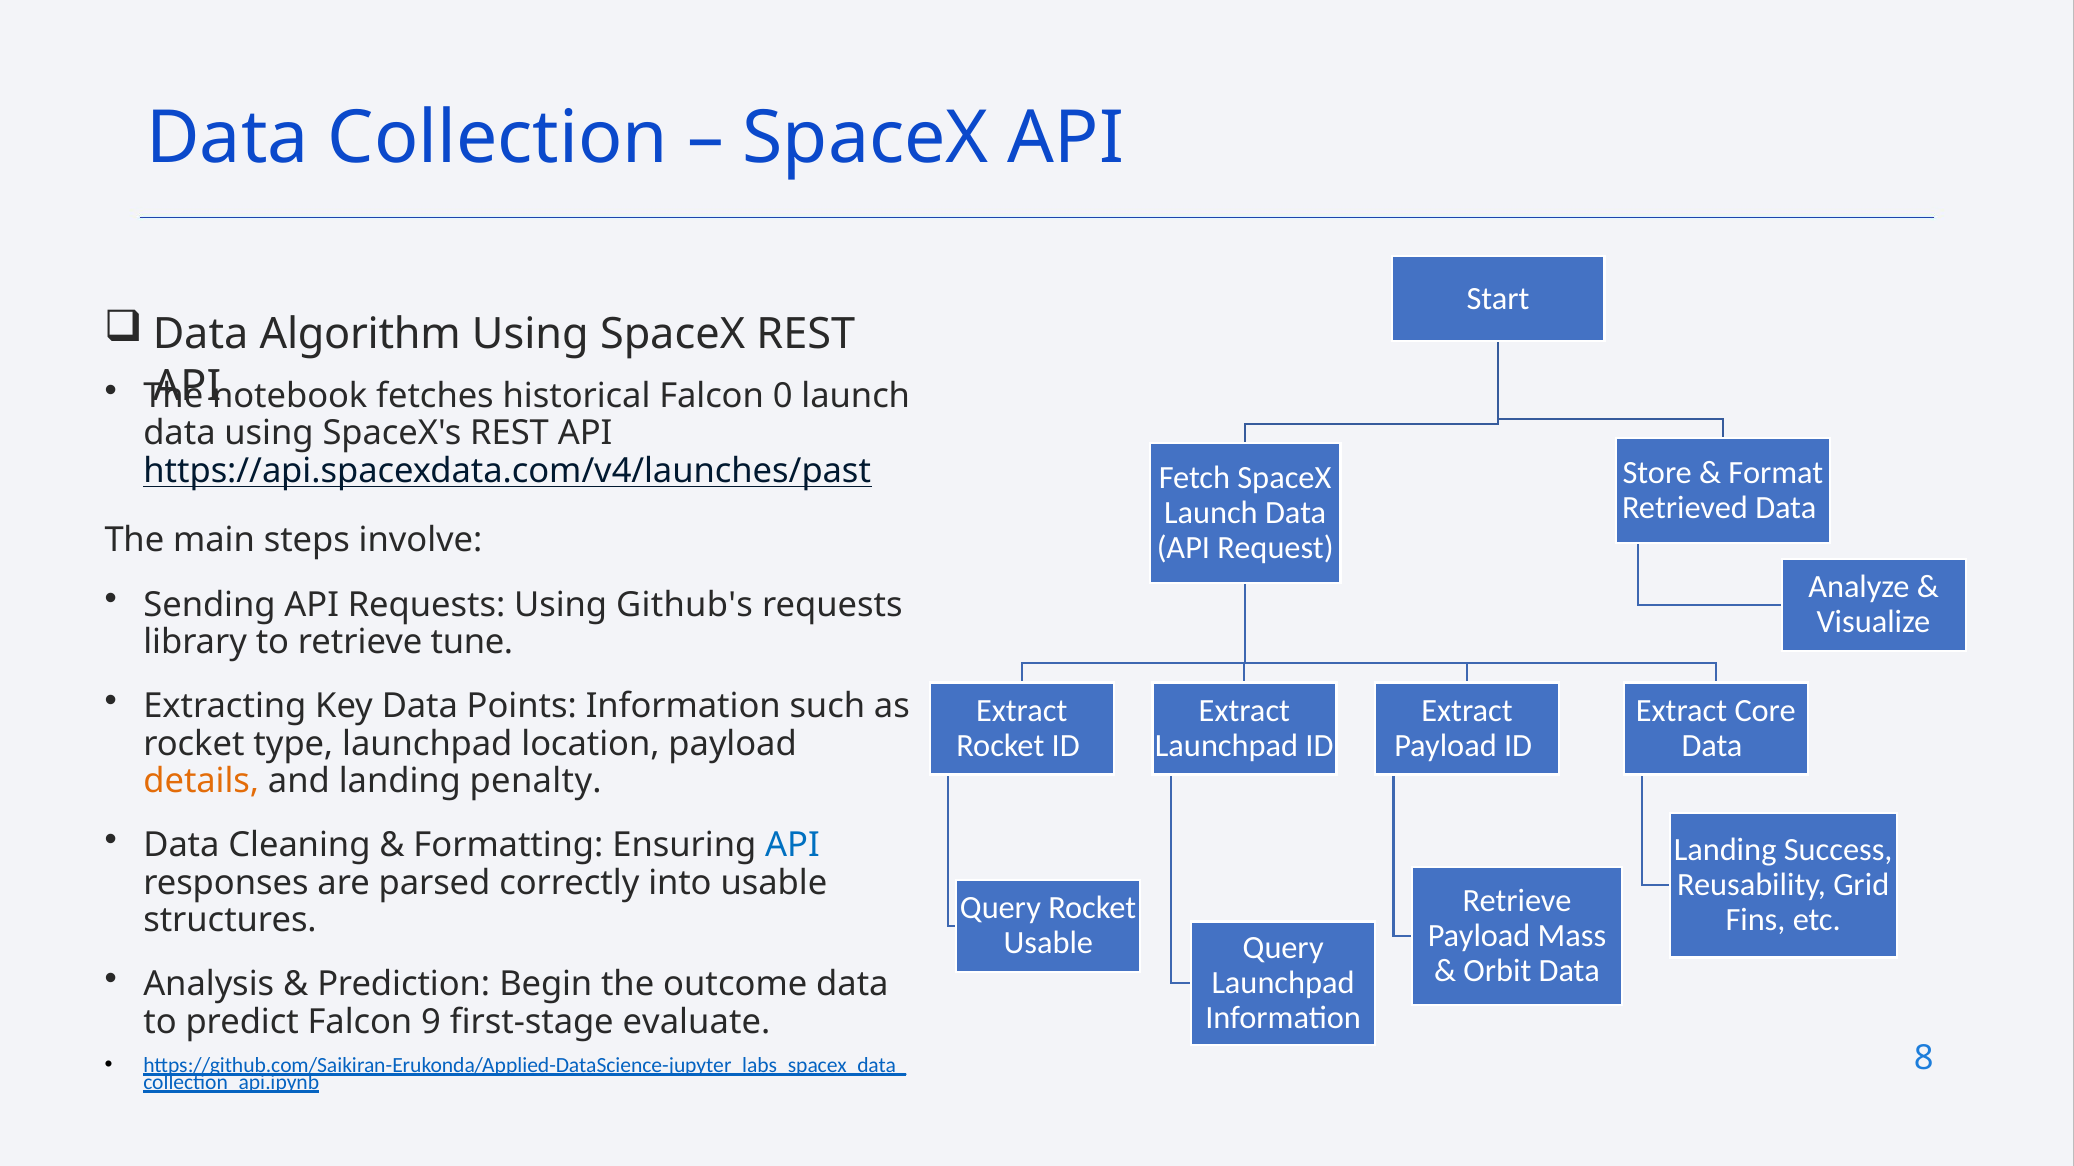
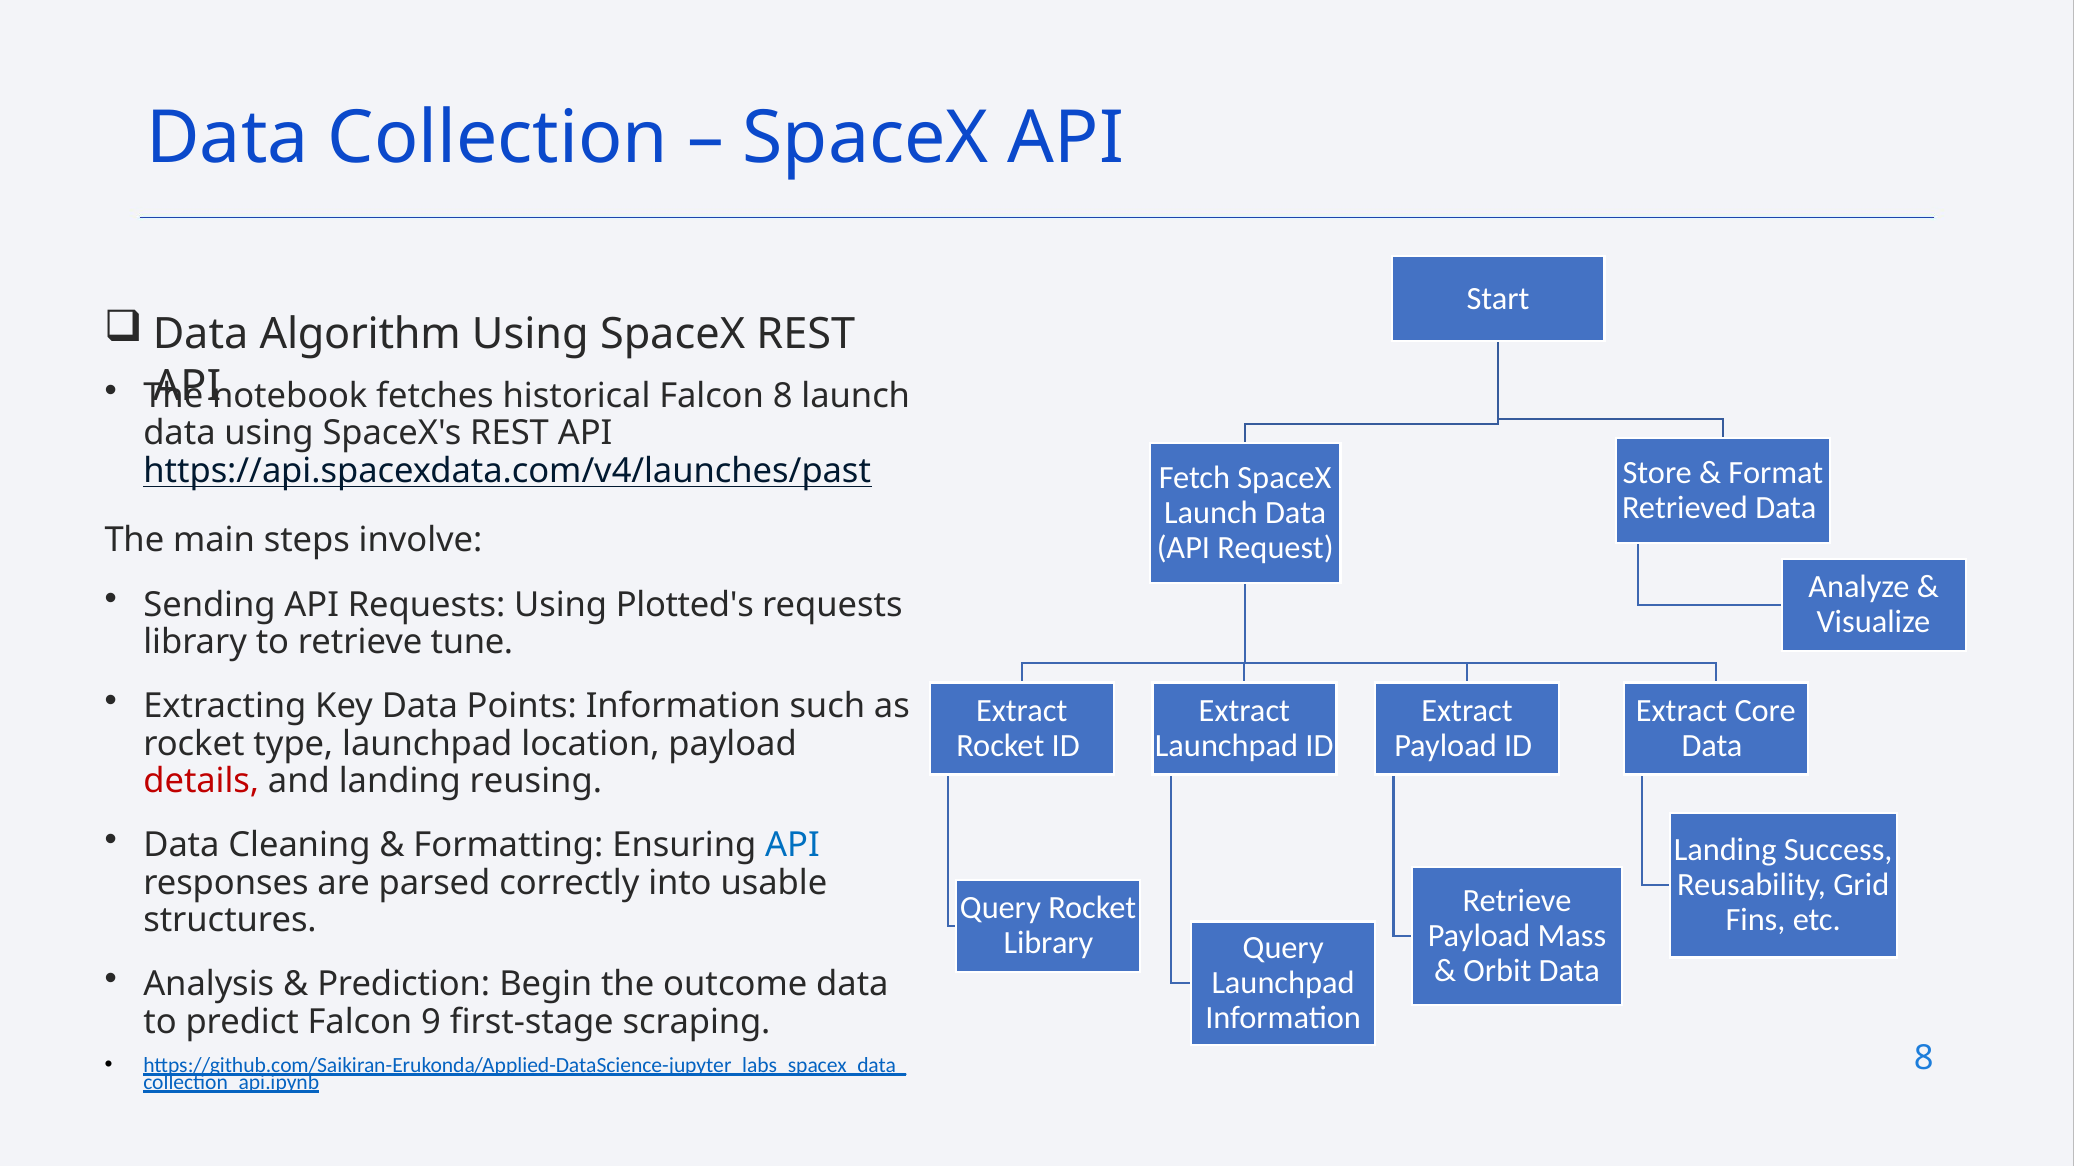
Falcon 0: 0 -> 8
Github's: Github's -> Plotted's
details colour: orange -> red
penalty: penalty -> reusing
Usable at (1048, 944): Usable -> Library
evaluate: evaluate -> scraping
